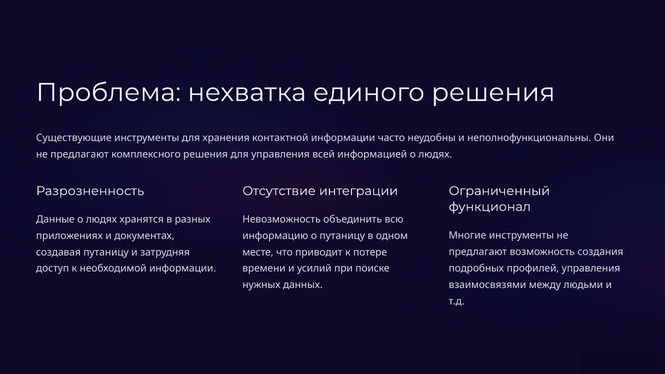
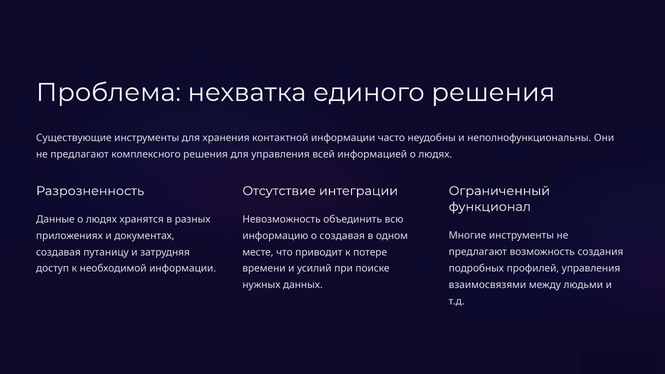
о путаницу: путаницу -> создавая
